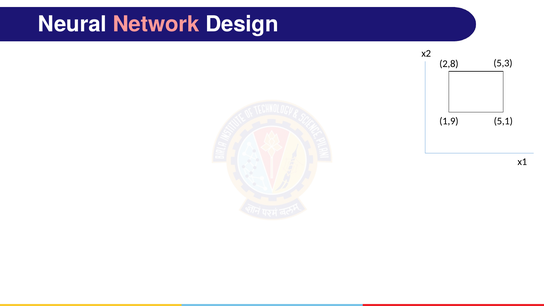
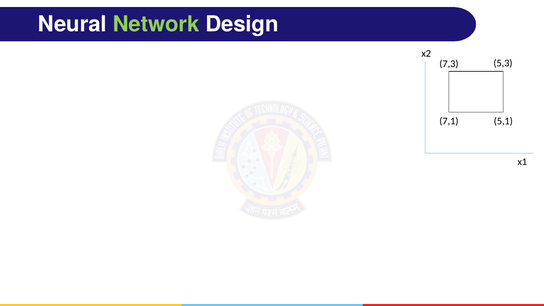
Network colour: pink -> light green
2,8: 2,8 -> 7,3
1,9: 1,9 -> 7,1
